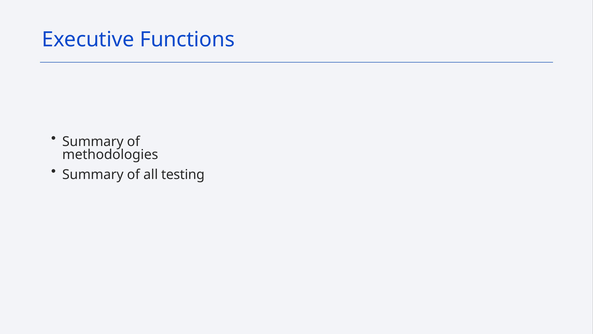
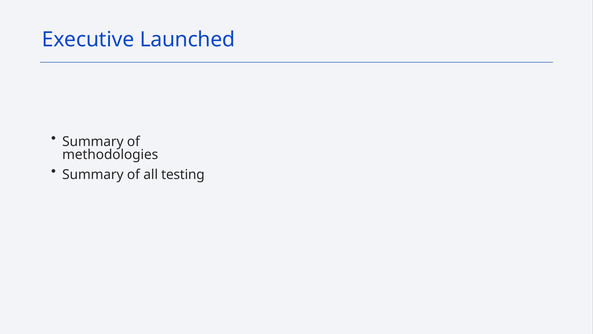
Functions: Functions -> Launched
